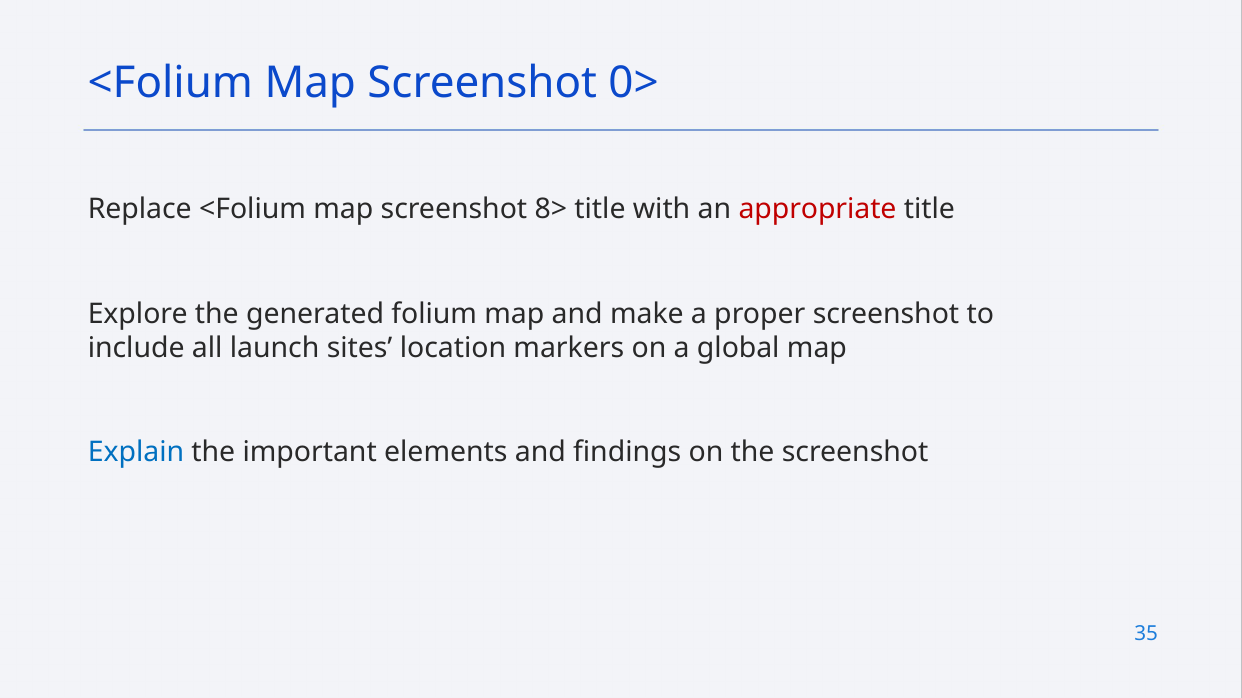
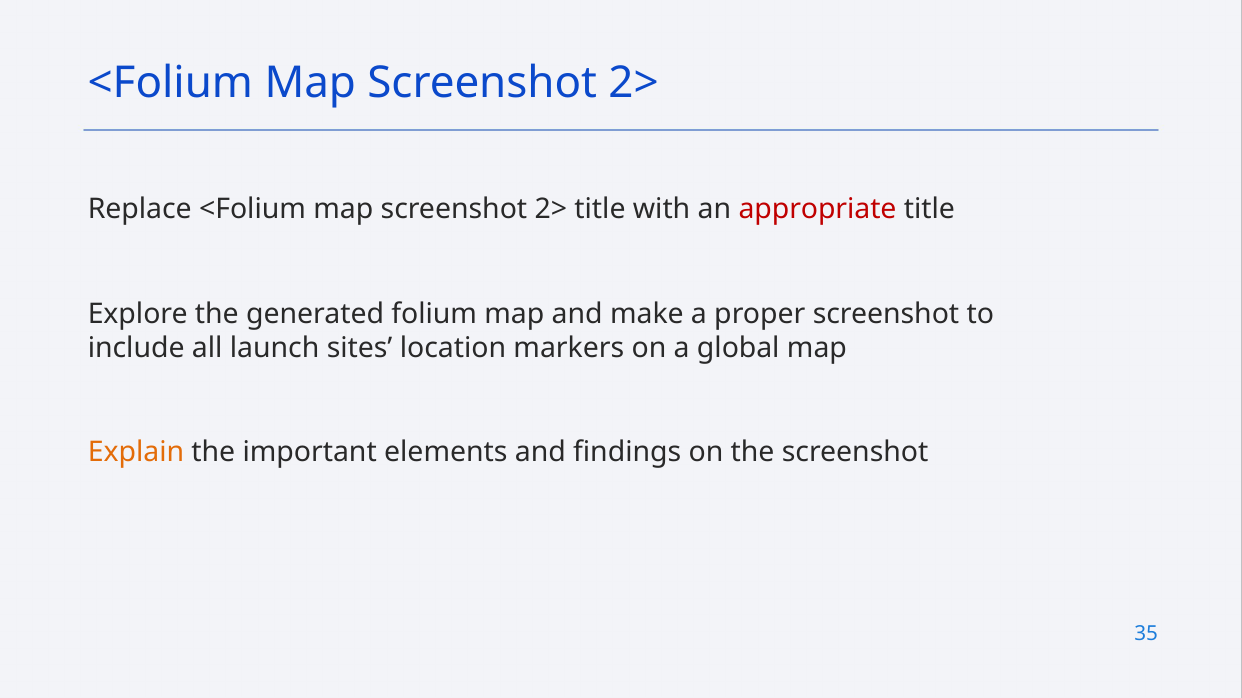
0> at (634, 83): 0> -> 2>
8> at (551, 210): 8> -> 2>
Explain colour: blue -> orange
